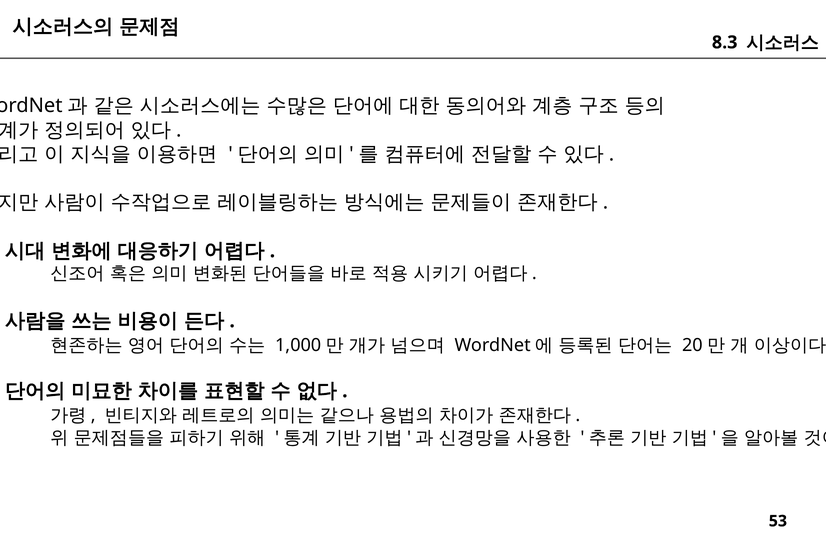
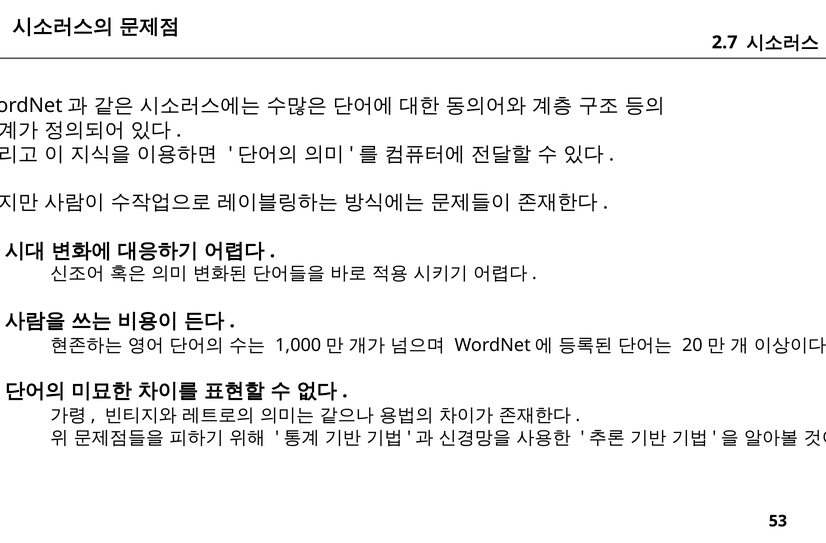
8.3: 8.3 -> 2.7
